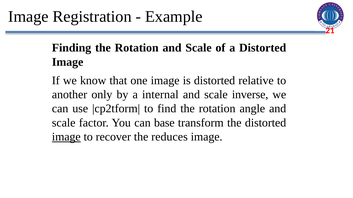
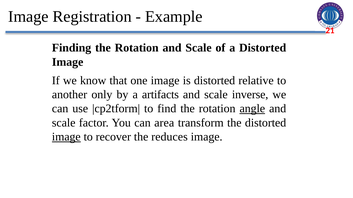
internal: internal -> artifacts
angle underline: none -> present
base: base -> area
